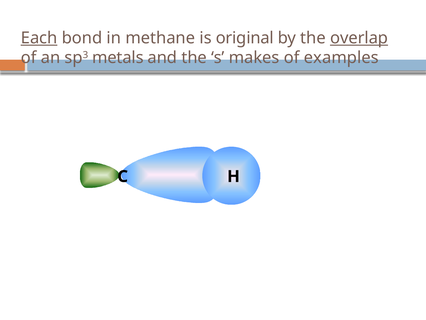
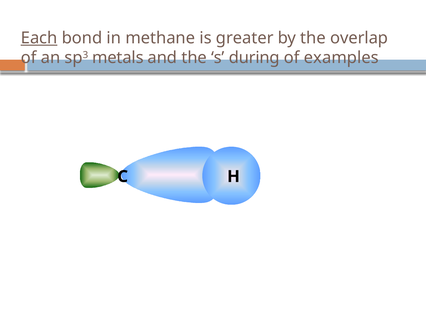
original: original -> greater
overlap underline: present -> none
makes: makes -> during
